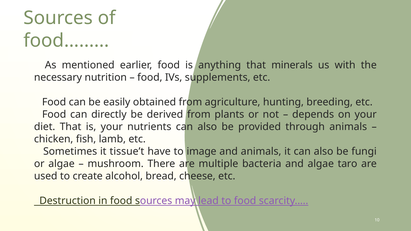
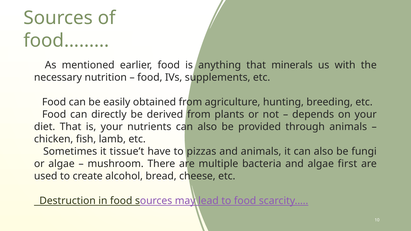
image: image -> pizzas
taro: taro -> first
